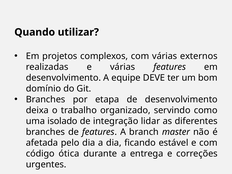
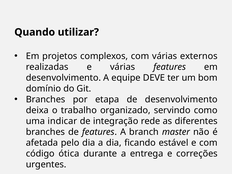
isolado: isolado -> indicar
lidar: lidar -> rede
